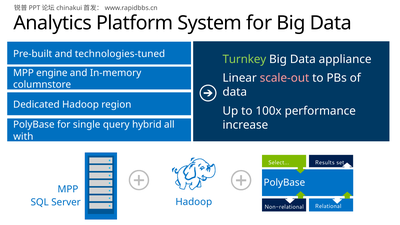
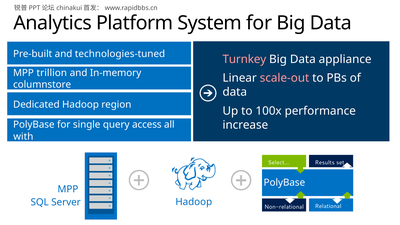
Turnkey colour: light green -> pink
engine: engine -> trillion
hybrid: hybrid -> access
